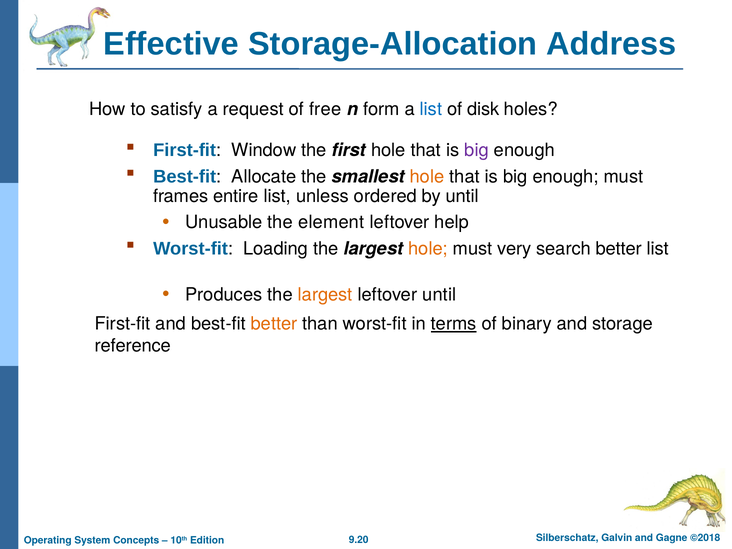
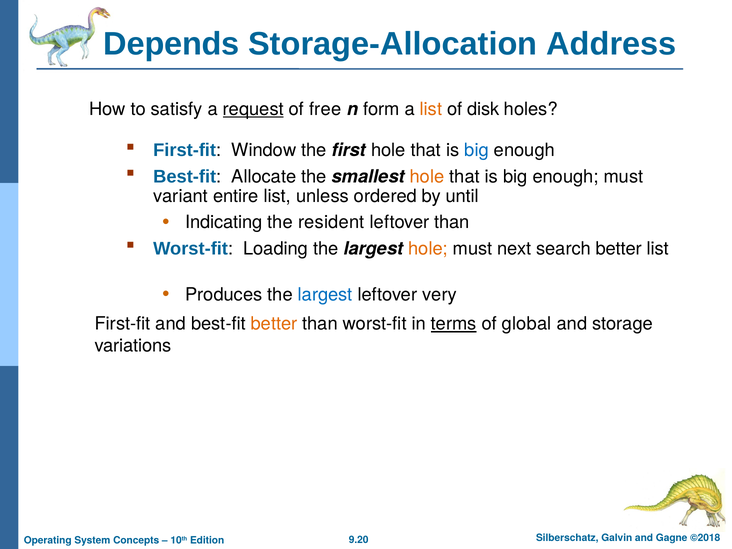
Effective: Effective -> Depends
request underline: none -> present
list at (431, 109) colour: blue -> orange
big at (477, 150) colour: purple -> blue
frames: frames -> variant
Unusable: Unusable -> Indicating
element: element -> resident
leftover help: help -> than
very: very -> next
largest at (325, 295) colour: orange -> blue
leftover until: until -> very
binary: binary -> global
reference: reference -> variations
